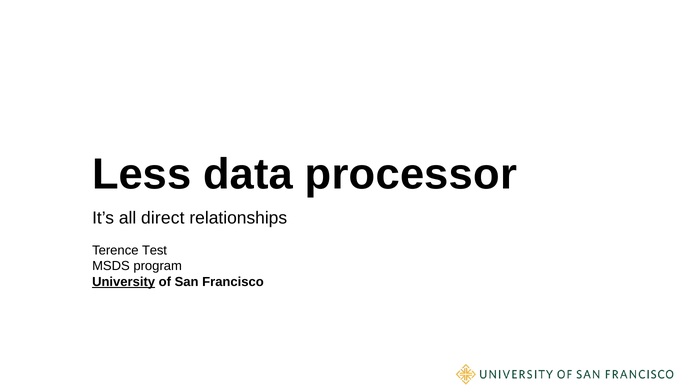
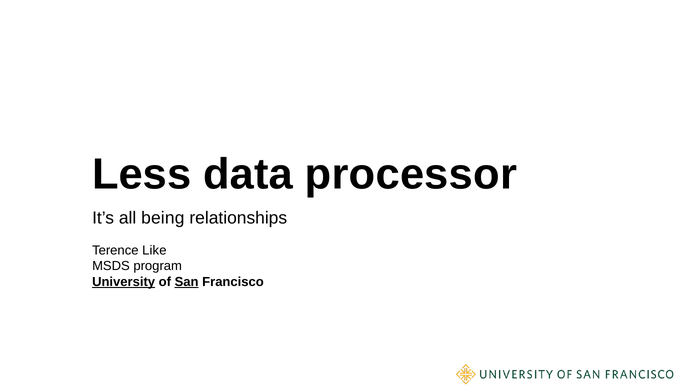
direct: direct -> being
Test: Test -> Like
San underline: none -> present
